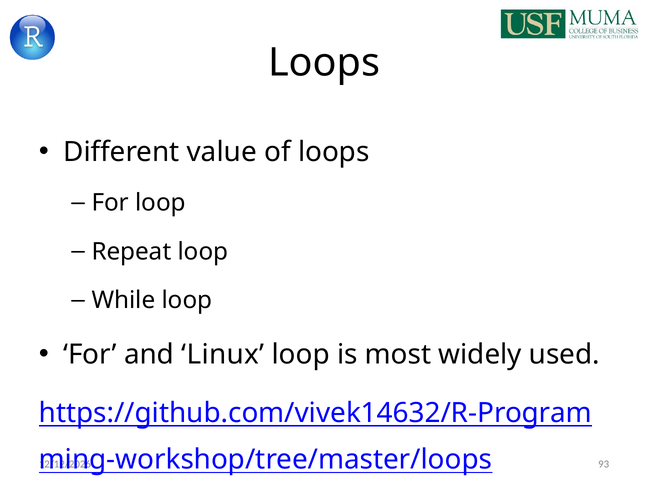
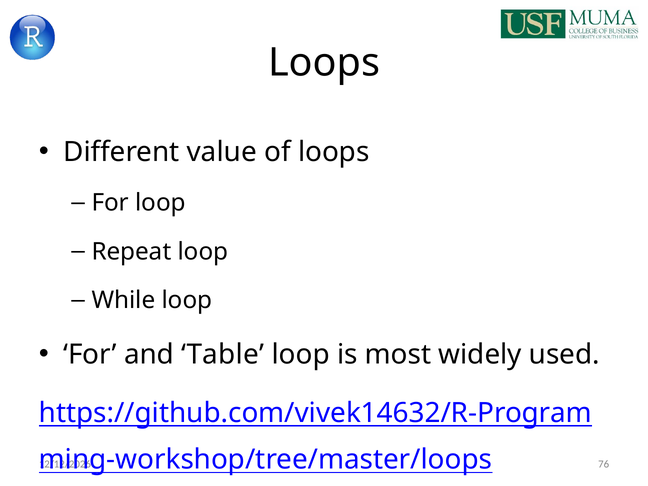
Linux: Linux -> Table
93: 93 -> 76
